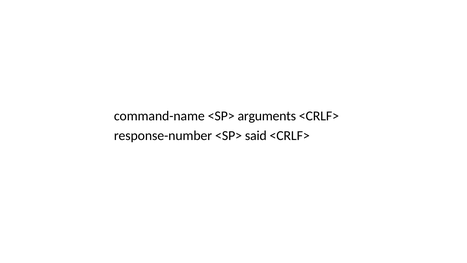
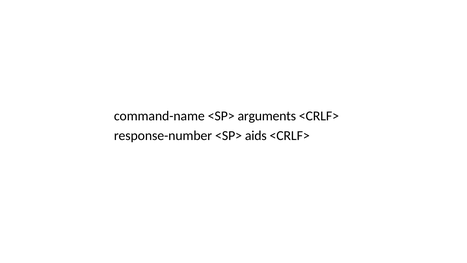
said: said -> aids
